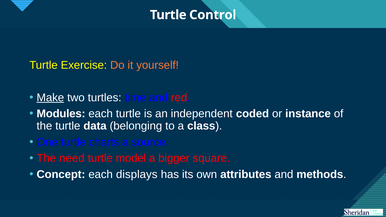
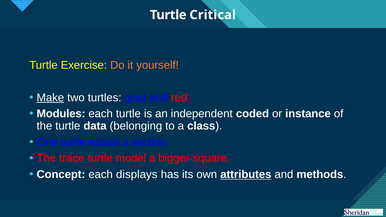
Control: Control -> Critical
time: time -> goal
charts: charts -> actual
source: source -> section
need: need -> trace
attributes underline: none -> present
